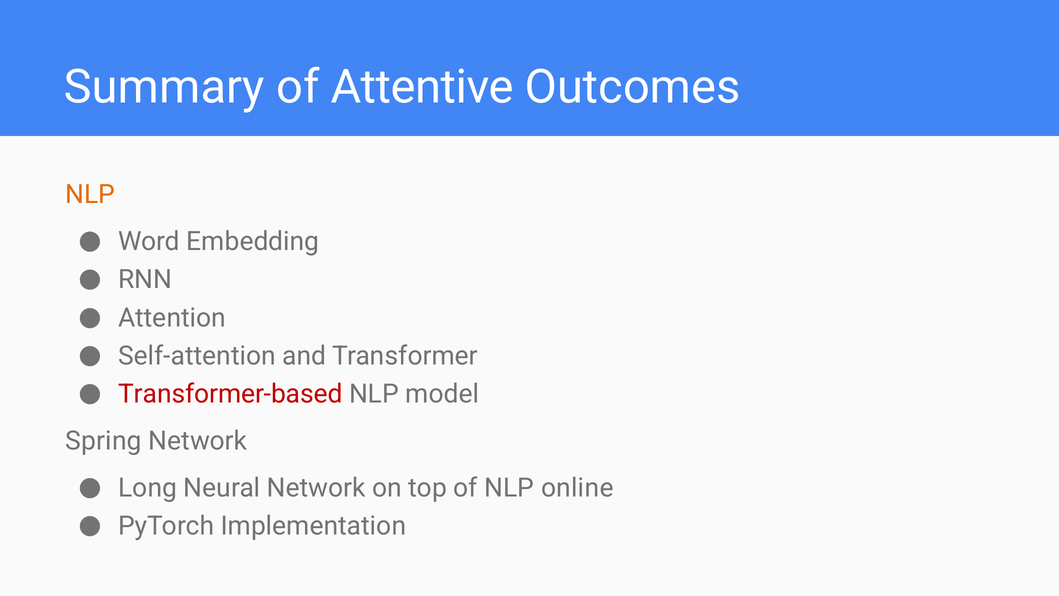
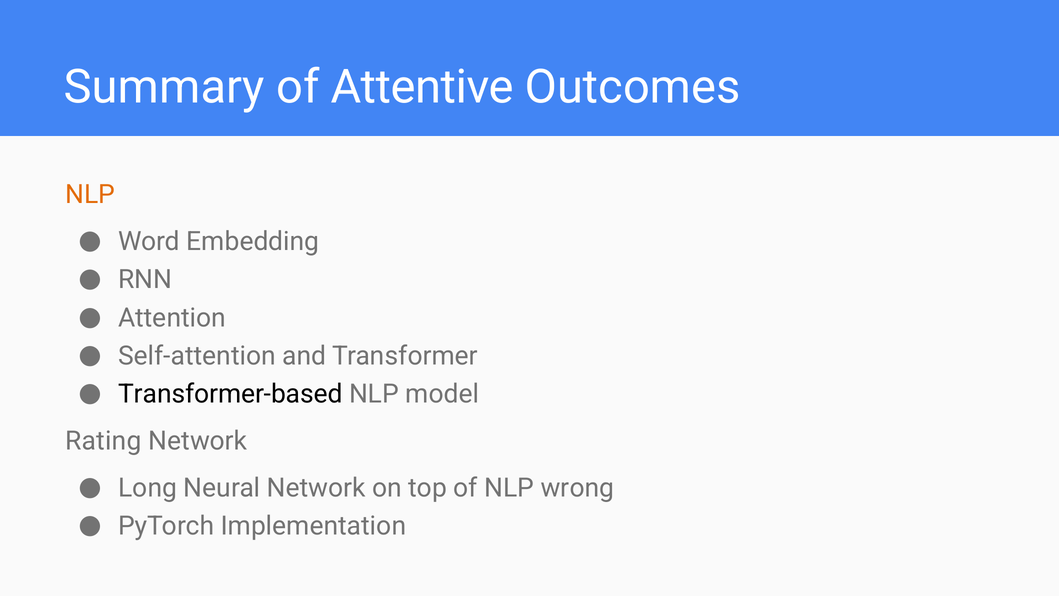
Transformer-based colour: red -> black
Spring: Spring -> Rating
online: online -> wrong
